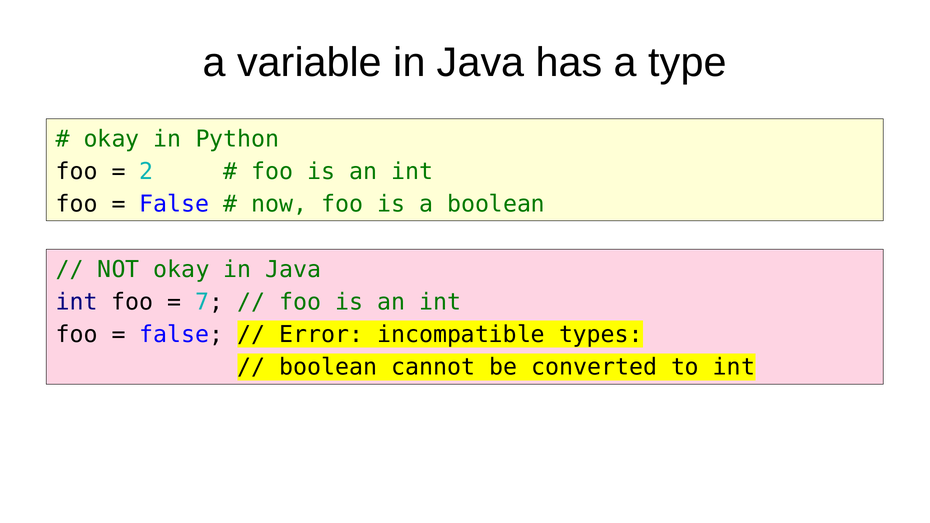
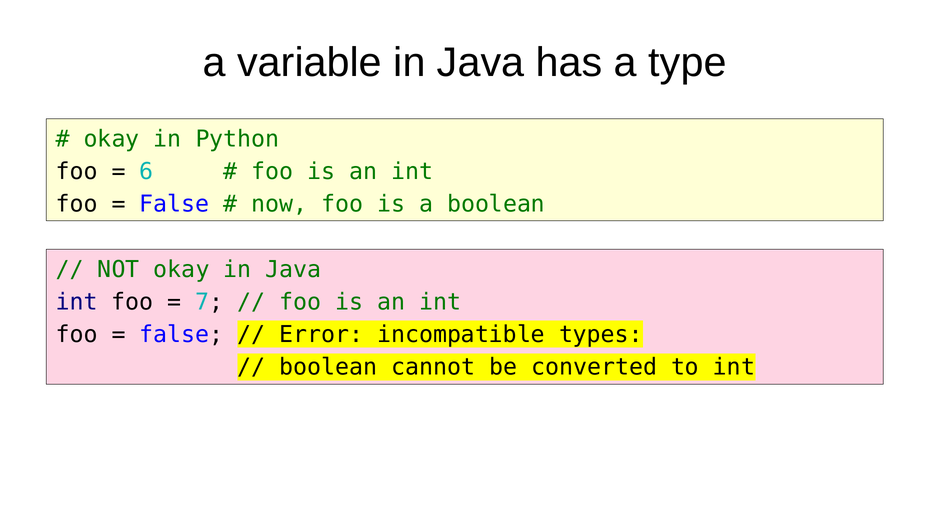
2: 2 -> 6
